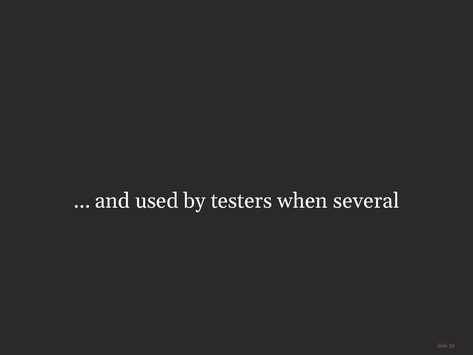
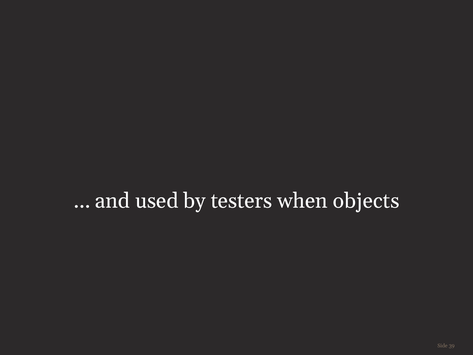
several: several -> objects
